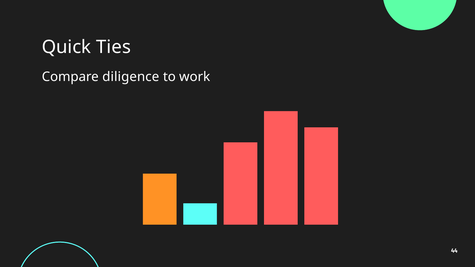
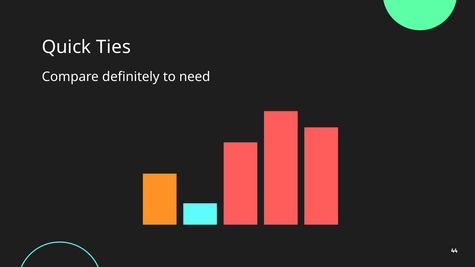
diligence: diligence -> definitely
work: work -> need
